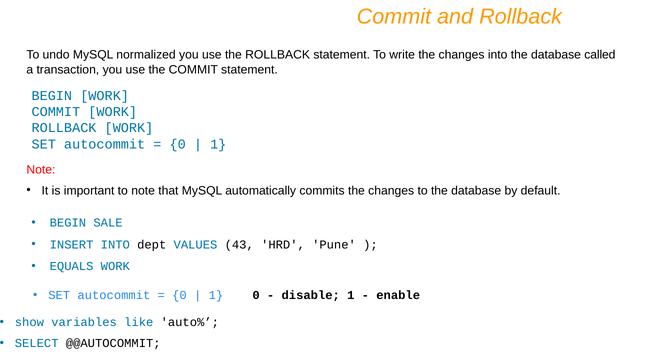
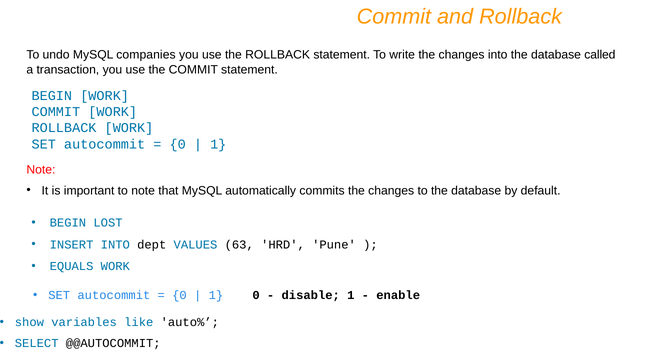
normalized: normalized -> companies
SALE: SALE -> LOST
43: 43 -> 63
